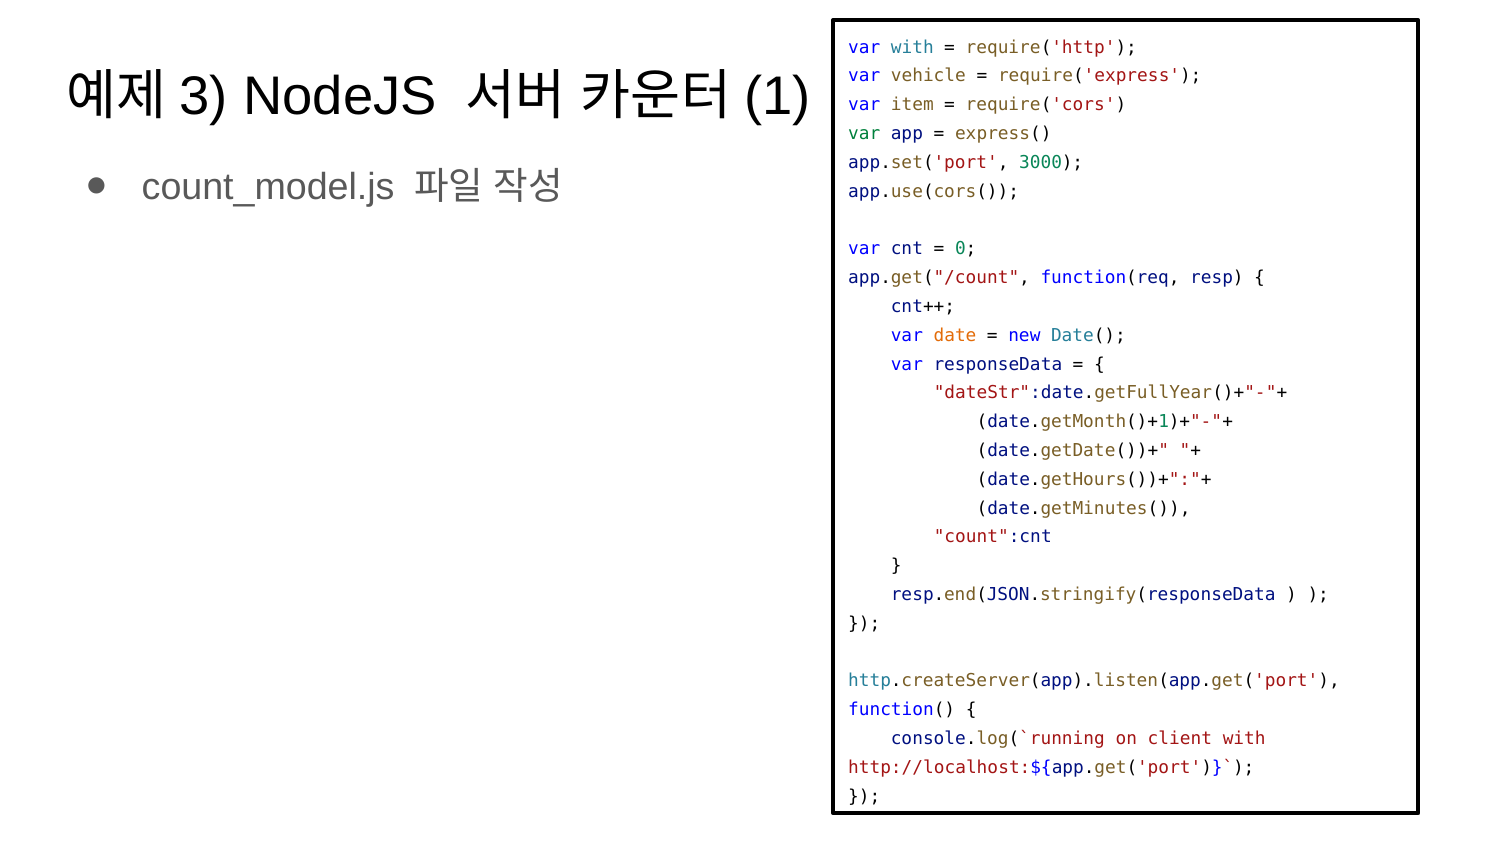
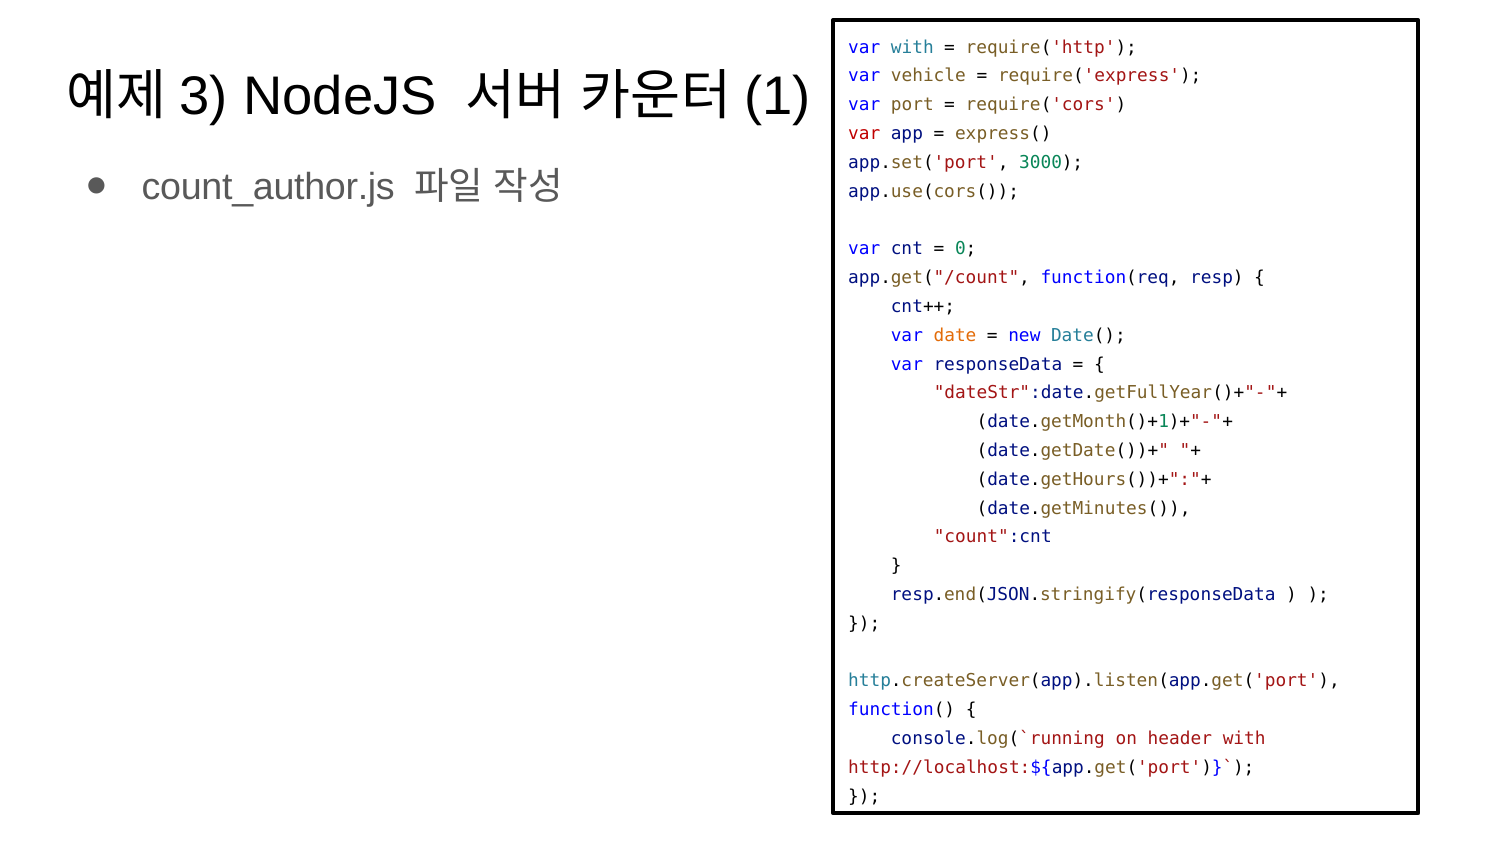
item: item -> port
var at (864, 134) colour: green -> red
count_model.js: count_model.js -> count_author.js
client: client -> header
